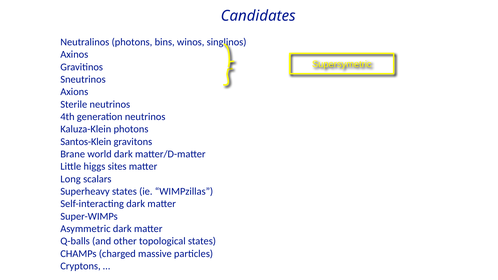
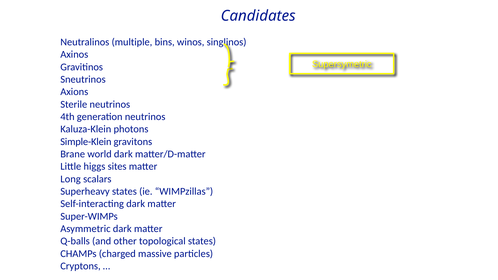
Neutralinos photons: photons -> multiple
Santos-Klein: Santos-Klein -> Simple-Klein
